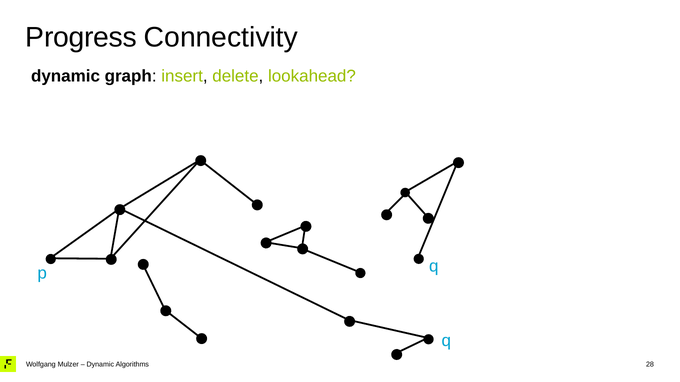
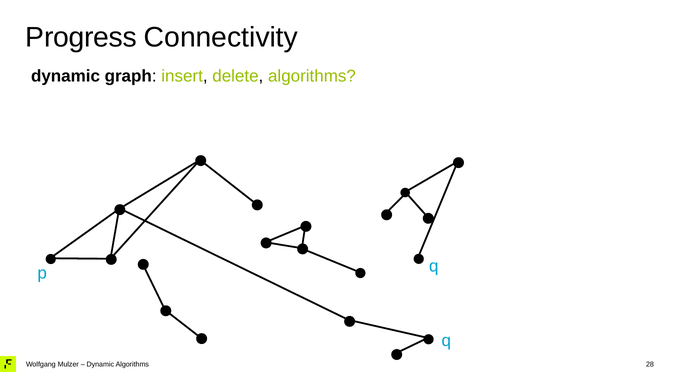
delete lookahead: lookahead -> algorithms
